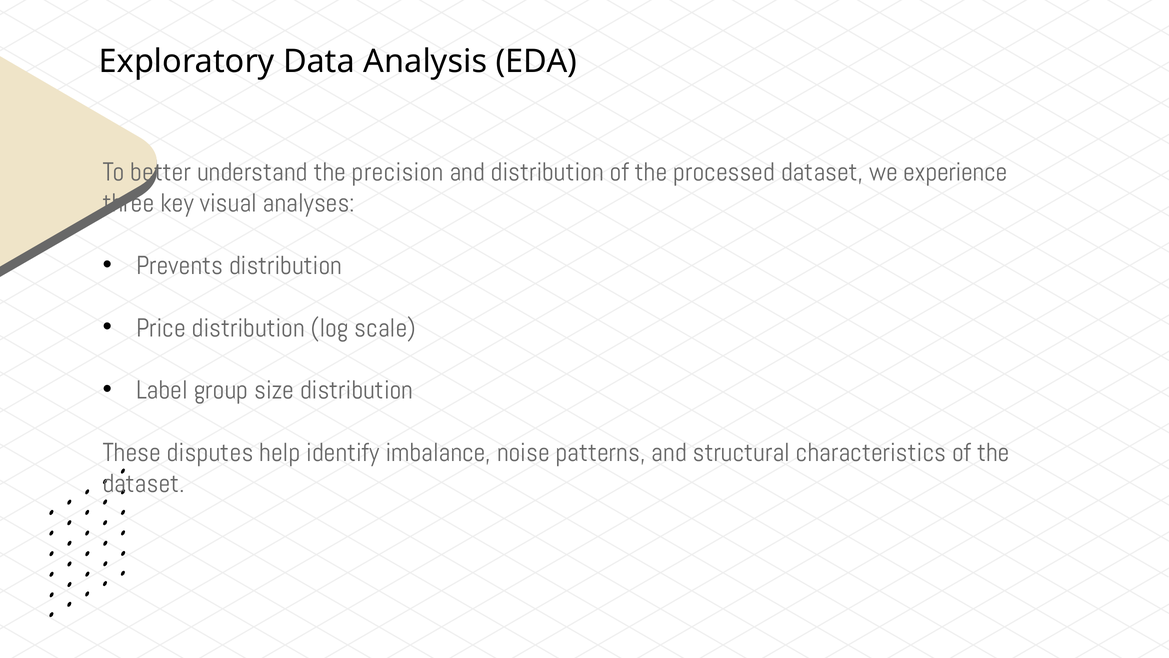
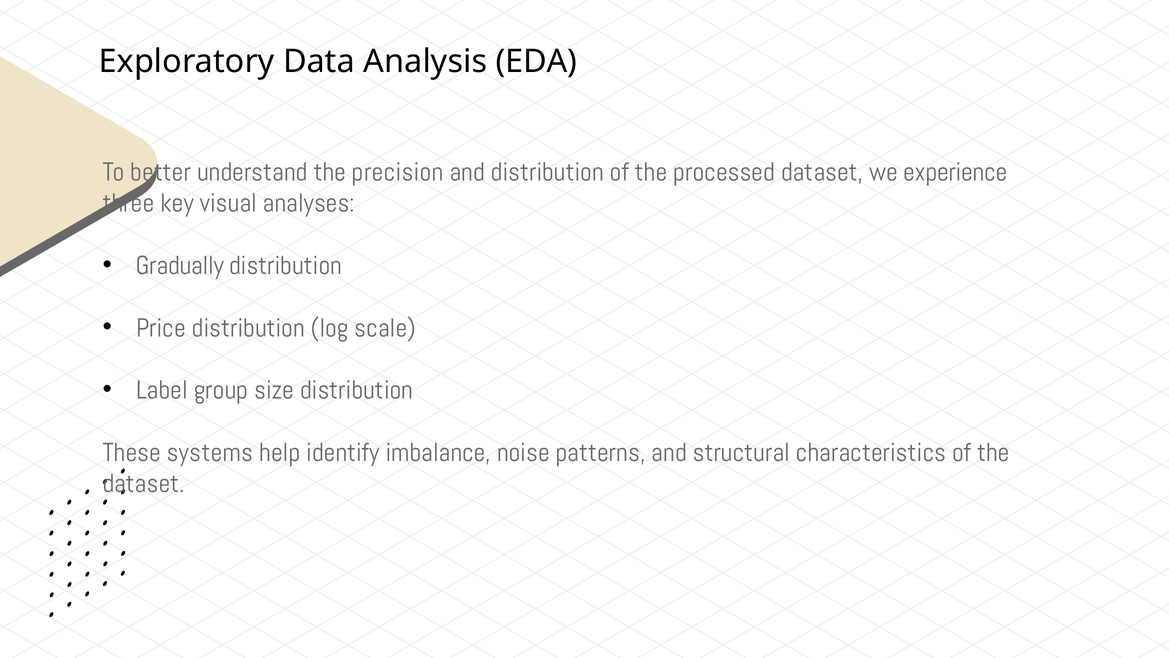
Prevents: Prevents -> Gradually
disputes: disputes -> systems
